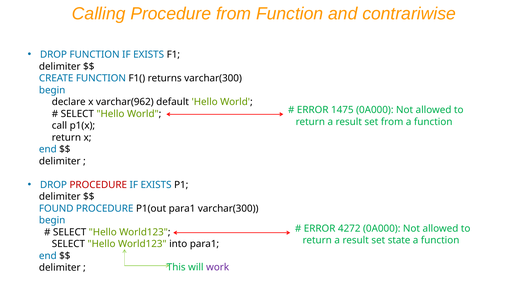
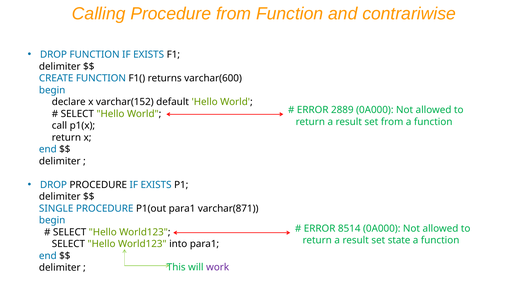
returns varchar(300: varchar(300 -> varchar(600
varchar(962: varchar(962 -> varchar(152
1475: 1475 -> 2889
PROCEDURE at (98, 185) colour: red -> black
FOUND: FOUND -> SINGLE
para1 varchar(300: varchar(300 -> varchar(871
4272: 4272 -> 8514
